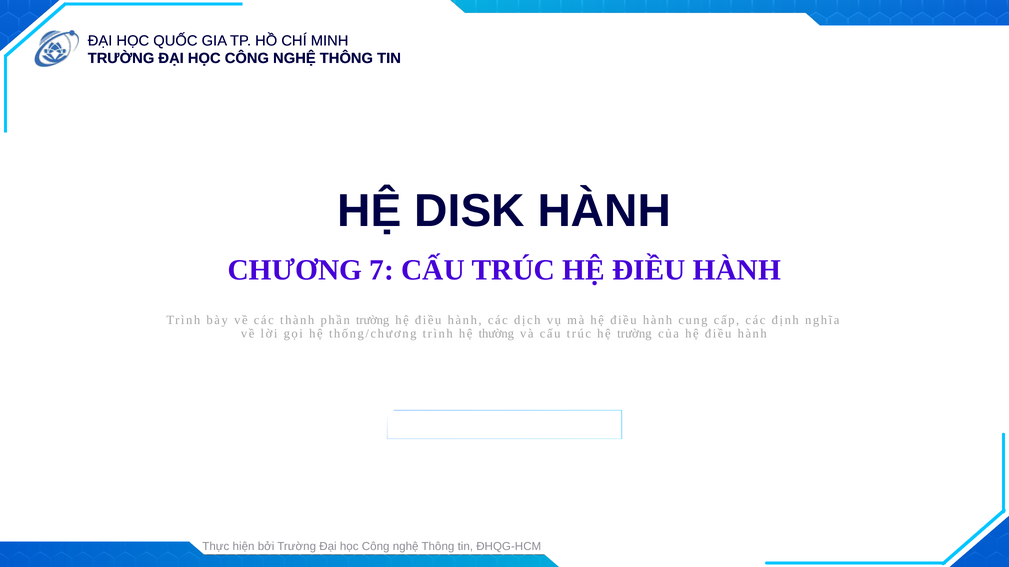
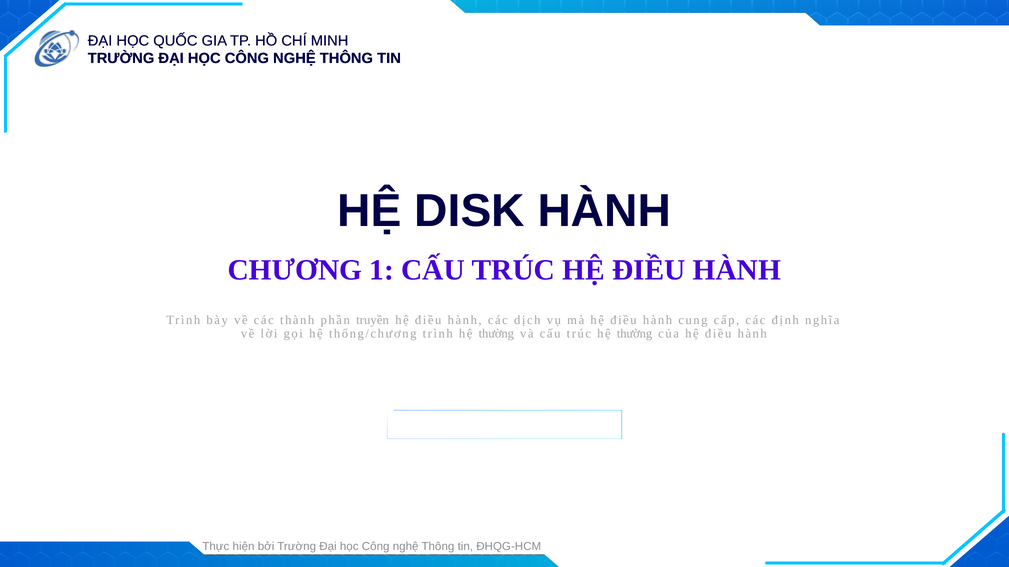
CHƯƠNG 7: 7 -> 1
phần trường: trường -> truyền
trúc hệ trường: trường -> thường
